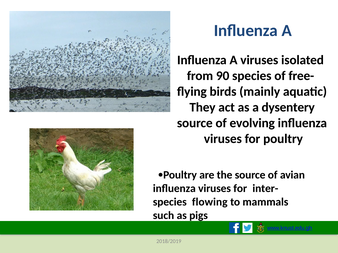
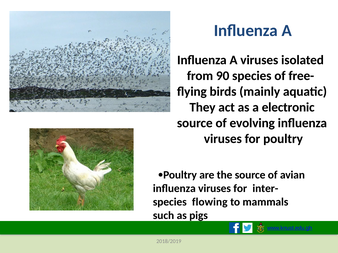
dysentery: dysentery -> electronic
